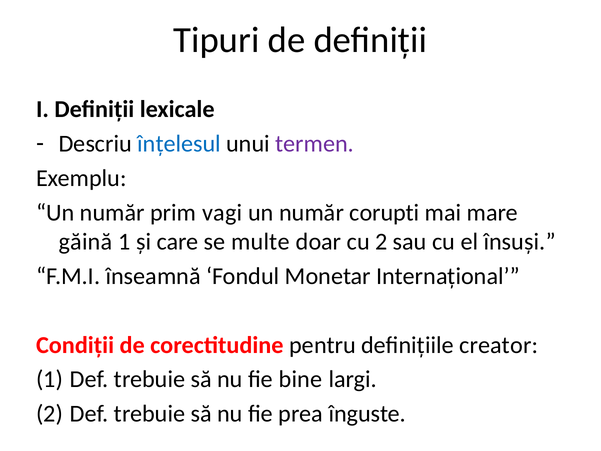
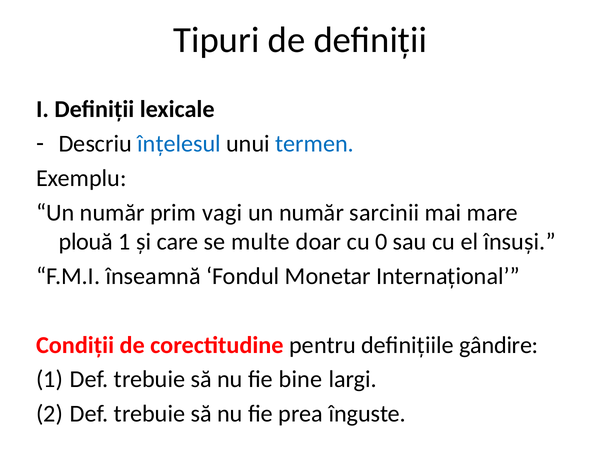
termen colour: purple -> blue
corupti: corupti -> sarcinii
găină: găină -> plouă
cu 2: 2 -> 0
creator: creator -> gândire
